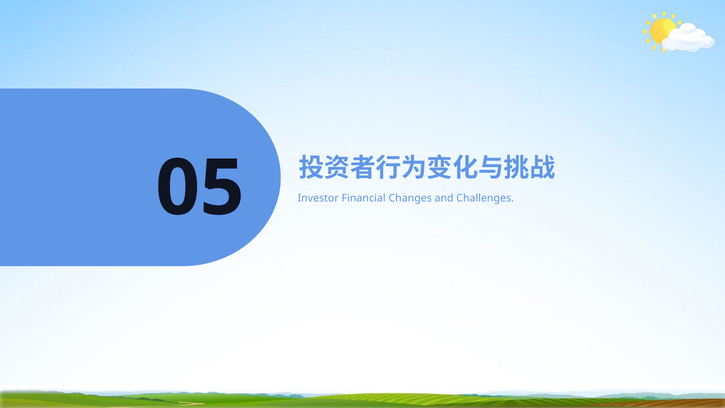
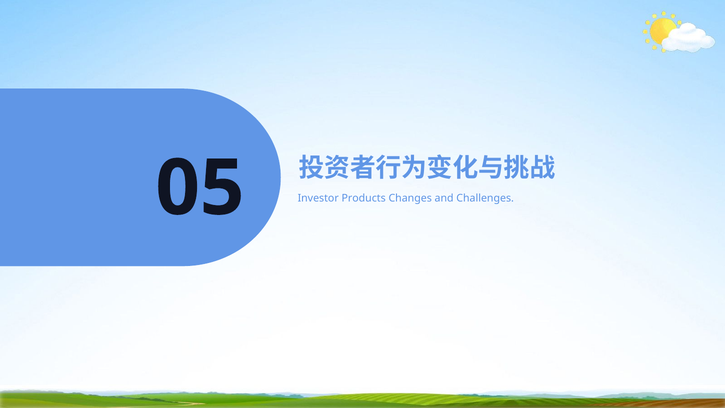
Financial: Financial -> Products
